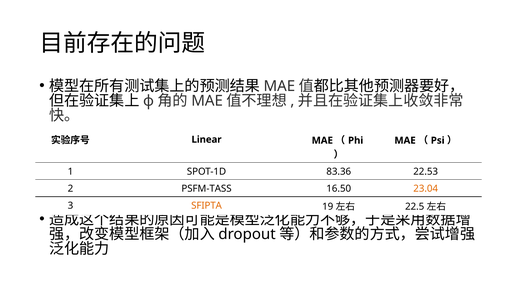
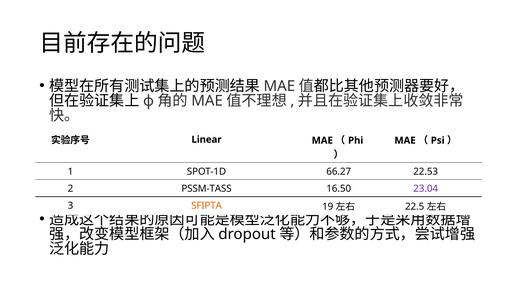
83.36: 83.36 -> 66.27
PSFM-TASS: PSFM-TASS -> PSSM-TASS
23.04 colour: orange -> purple
